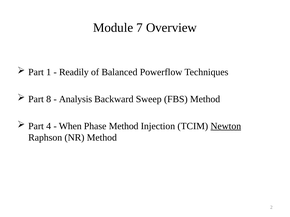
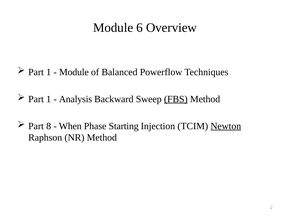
7: 7 -> 6
Readily at (74, 72): Readily -> Module
8 at (49, 99): 8 -> 1
FBS underline: none -> present
4: 4 -> 8
Phase Method: Method -> Starting
